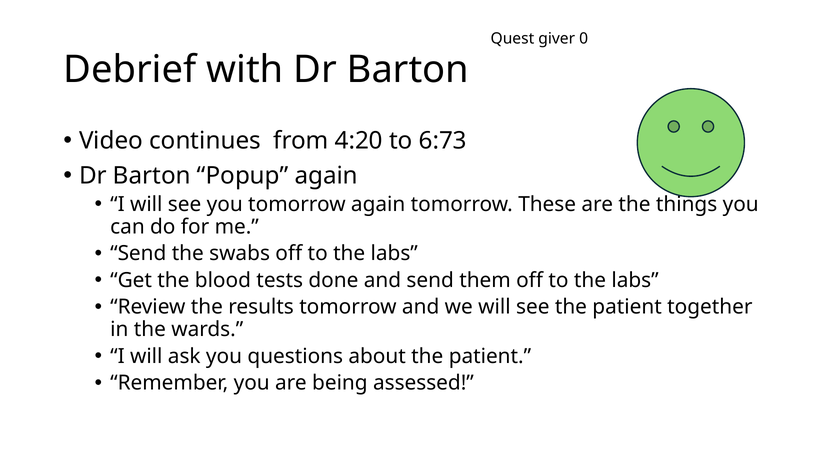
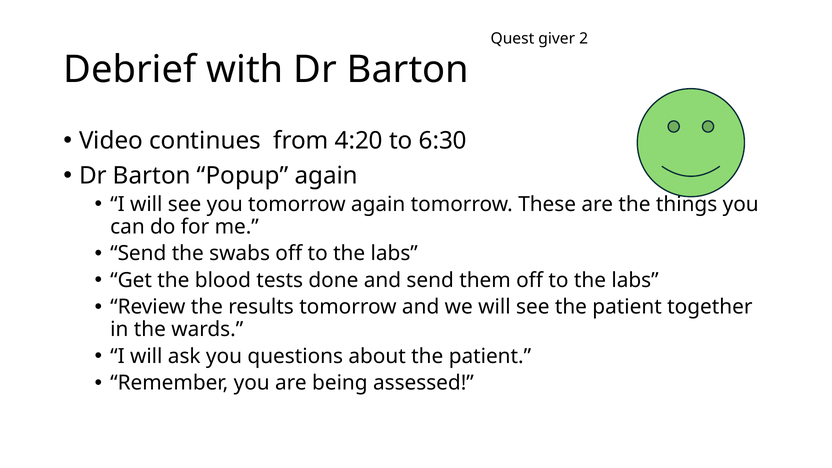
0: 0 -> 2
6:73: 6:73 -> 6:30
